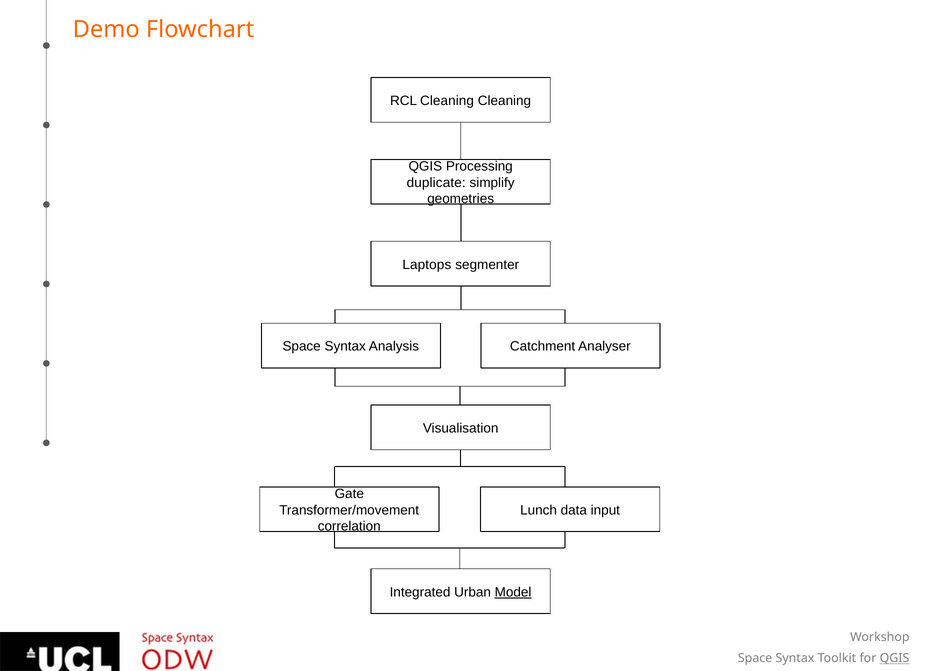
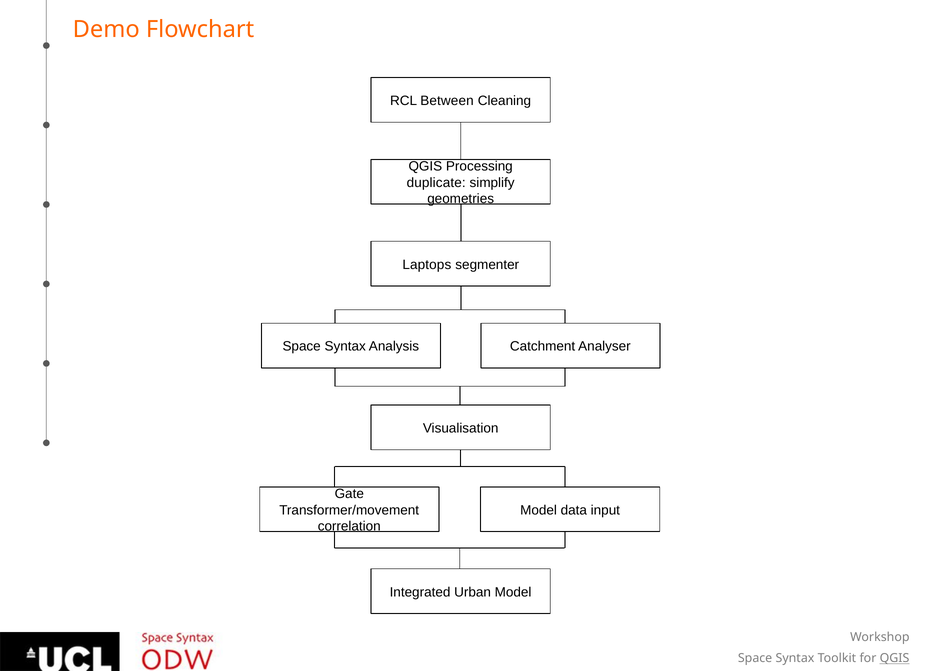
RCL Cleaning: Cleaning -> Between
Lunch at (539, 510): Lunch -> Model
Model at (513, 592) underline: present -> none
